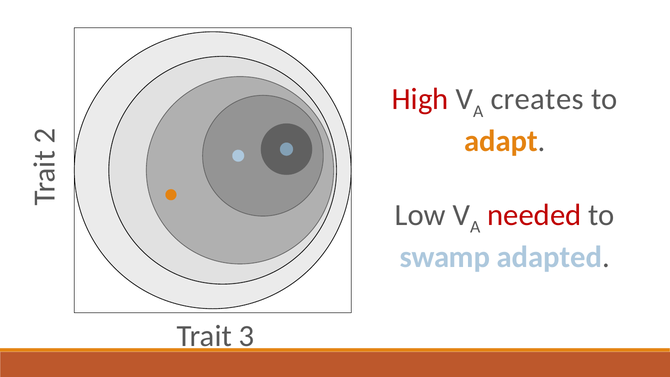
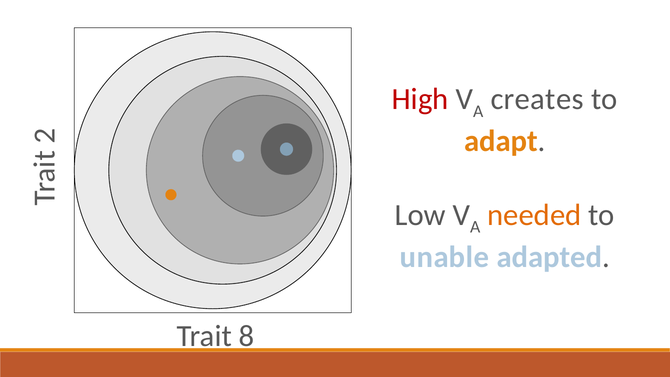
needed colour: red -> orange
swamp: swamp -> unable
3: 3 -> 8
